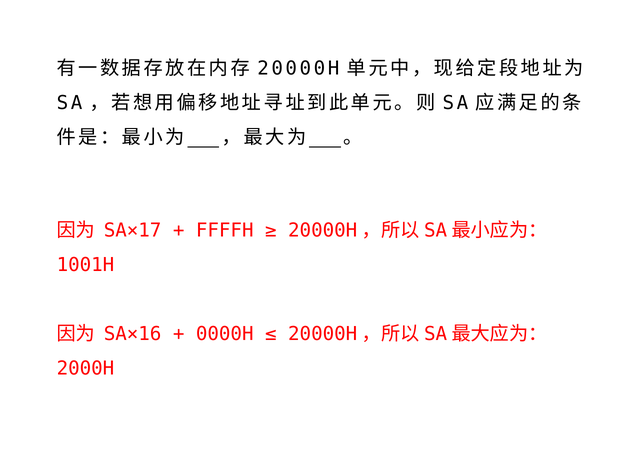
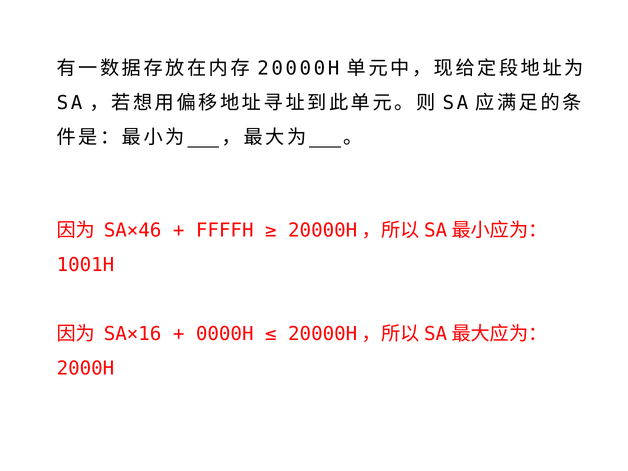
SA×17: SA×17 -> SA×46
